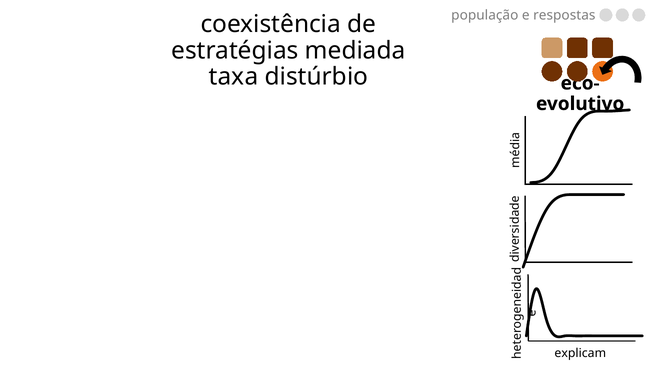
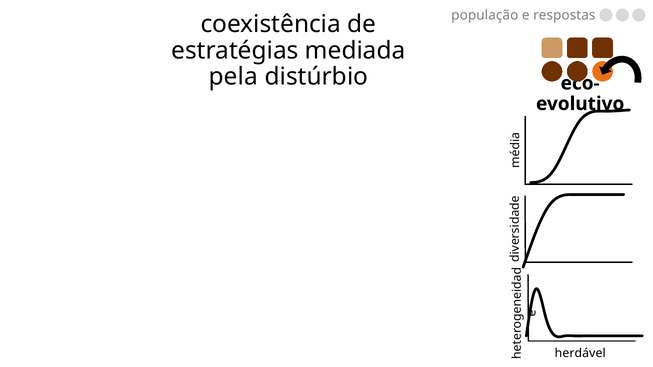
taxa: taxa -> pela
explicam: explicam -> herdável
